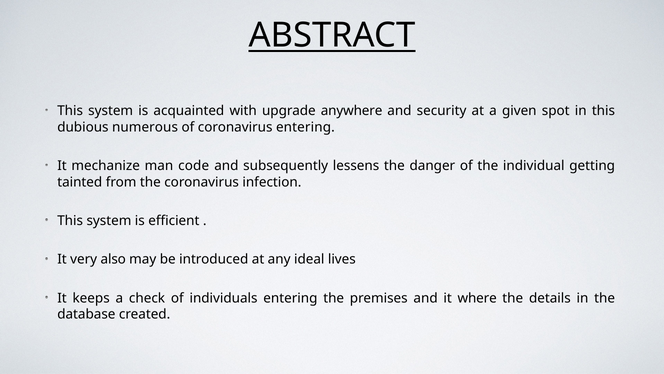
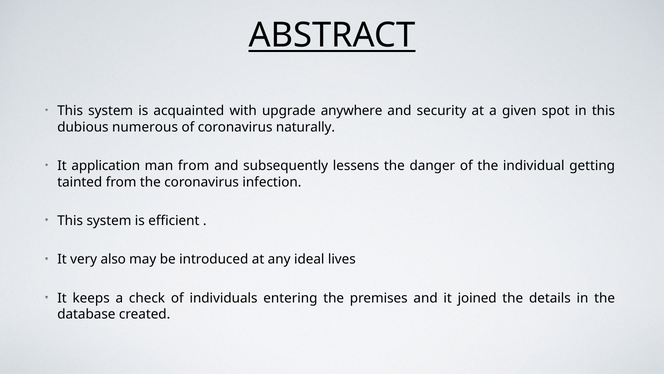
coronavirus entering: entering -> naturally
mechanize: mechanize -> application
man code: code -> from
where: where -> joined
